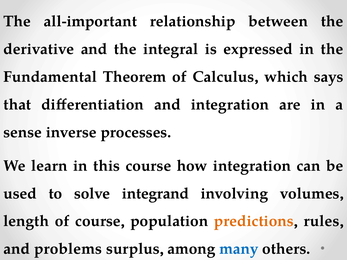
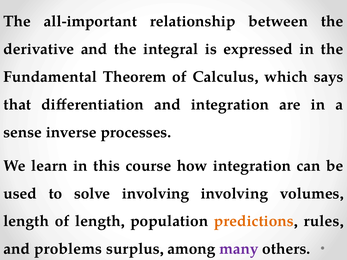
solve integrand: integrand -> involving
of course: course -> length
many colour: blue -> purple
